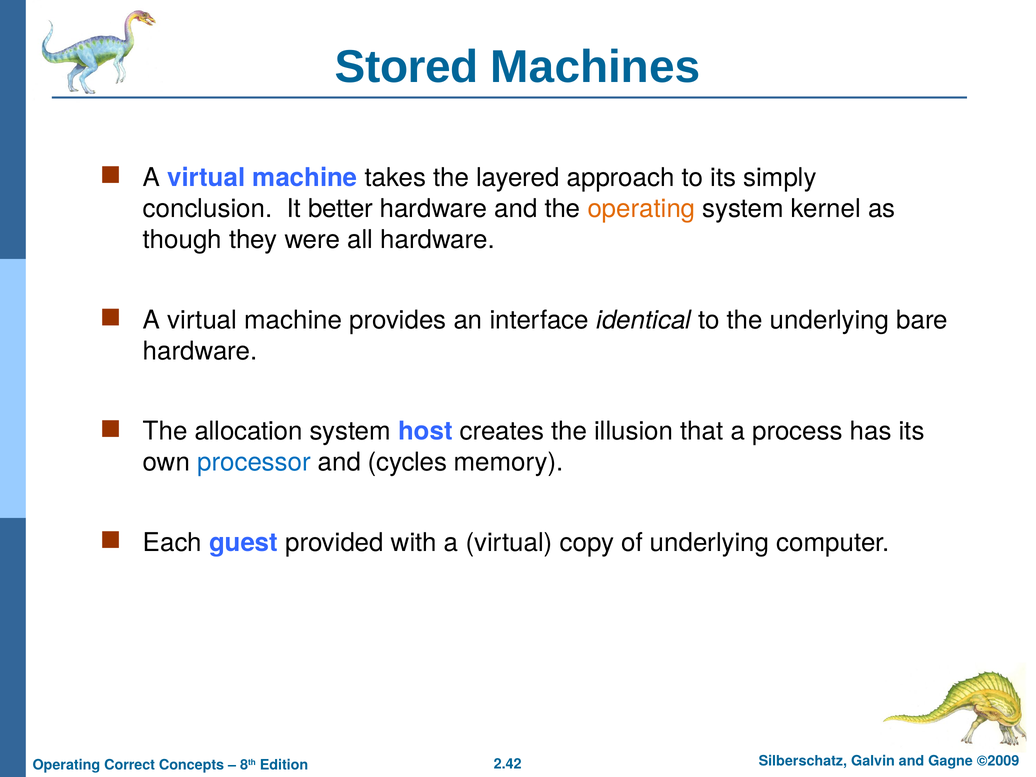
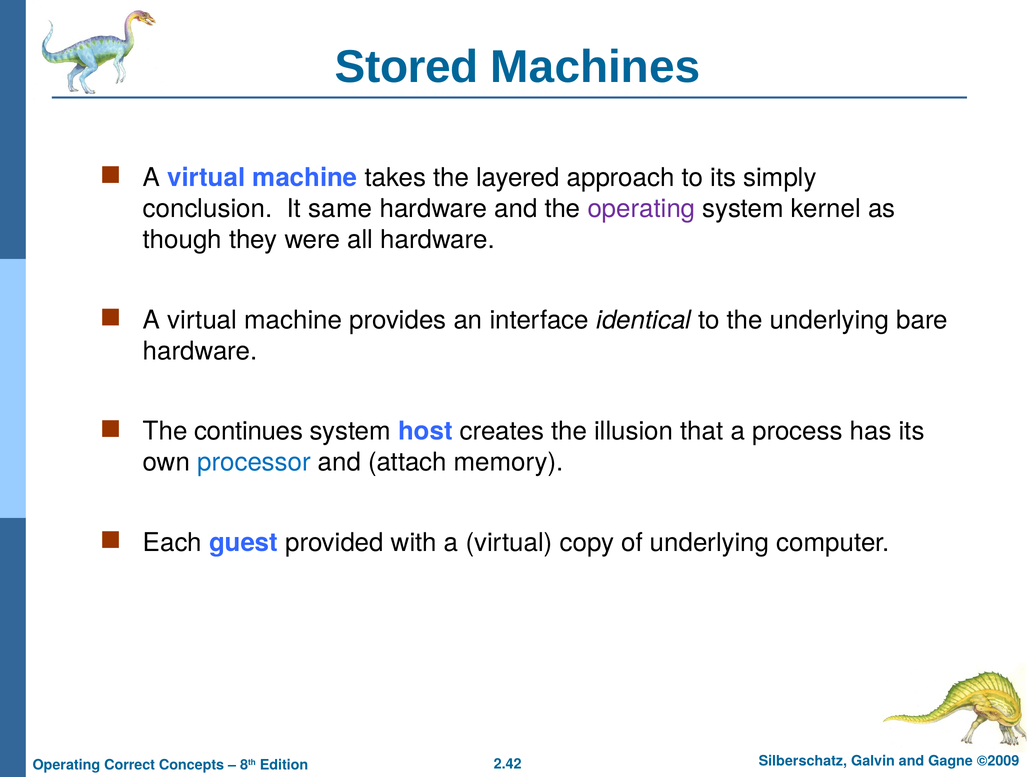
better: better -> same
operating at (641, 209) colour: orange -> purple
allocation: allocation -> continues
cycles: cycles -> attach
